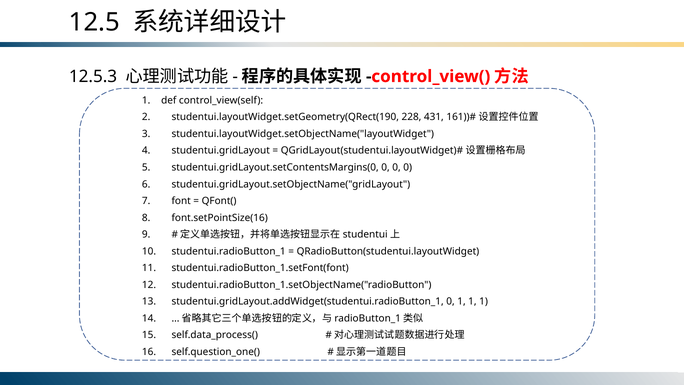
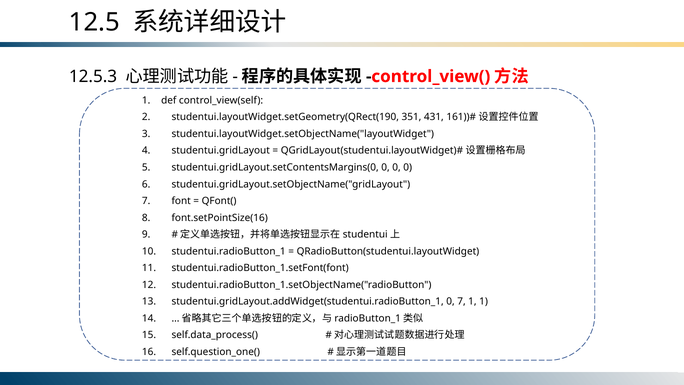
228: 228 -> 351
0 1: 1 -> 7
